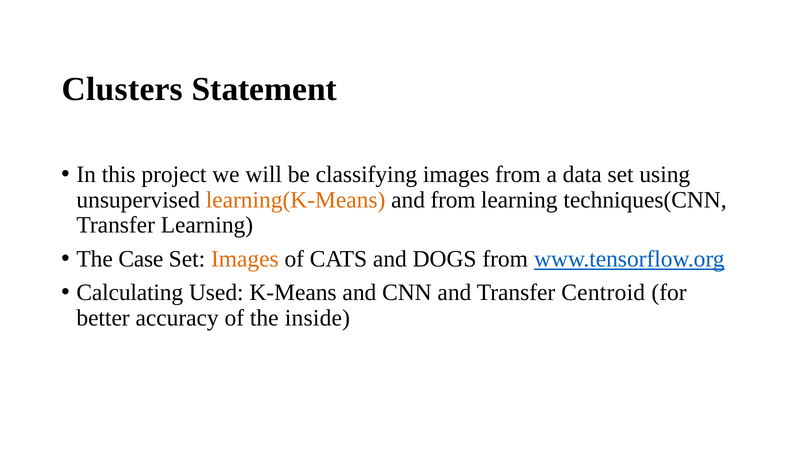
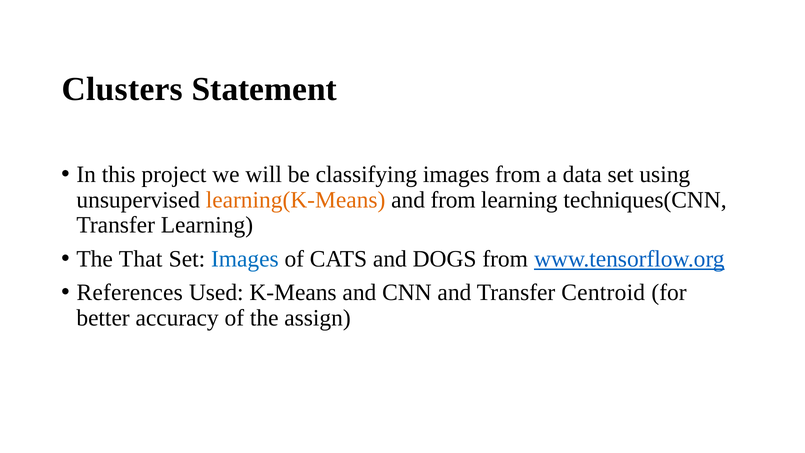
Case: Case -> That
Images at (245, 259) colour: orange -> blue
Calculating: Calculating -> References
inside: inside -> assign
